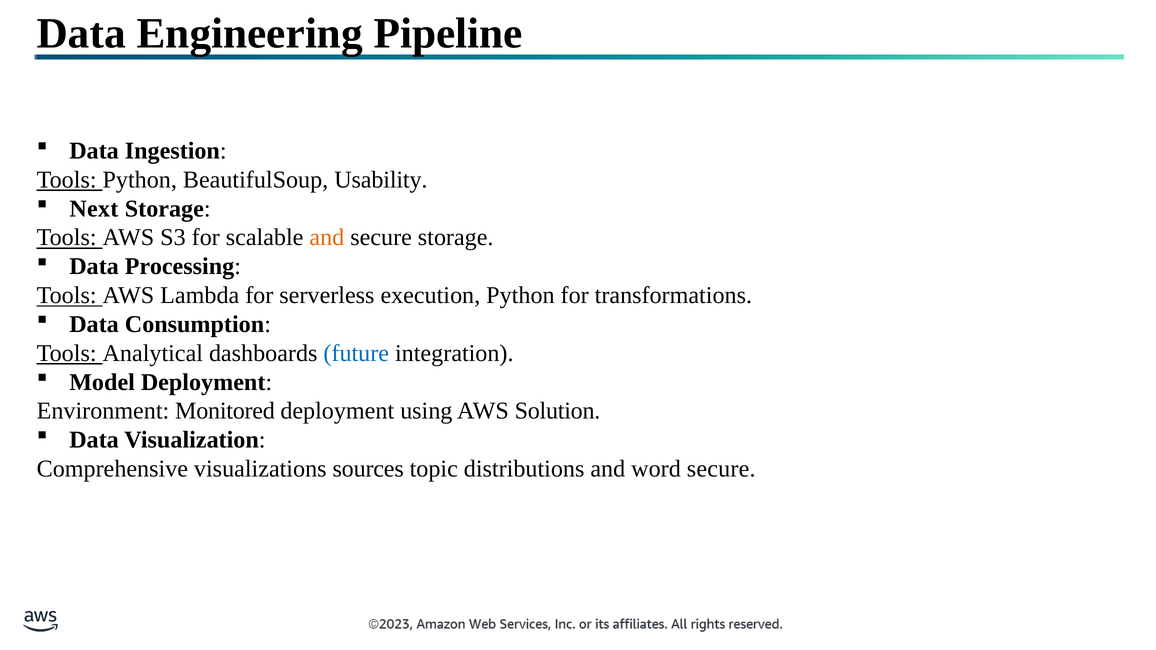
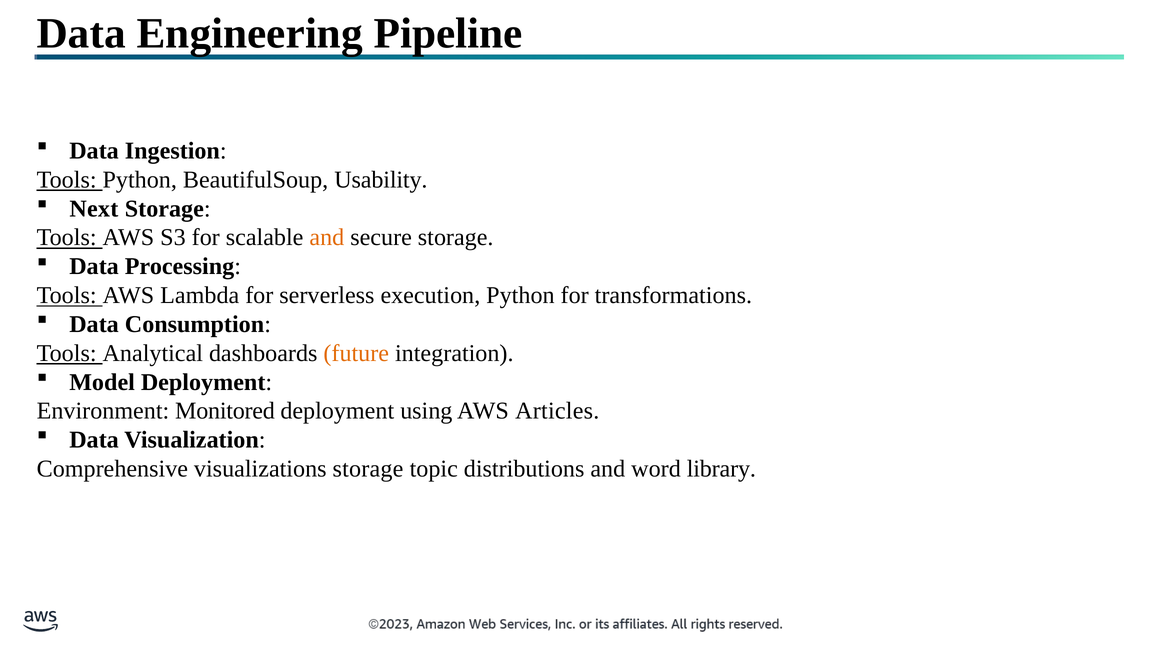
future colour: blue -> orange
Solution: Solution -> Articles
visualizations sources: sources -> storage
word secure: secure -> library
